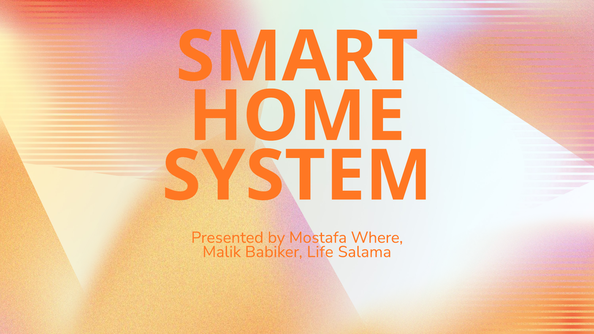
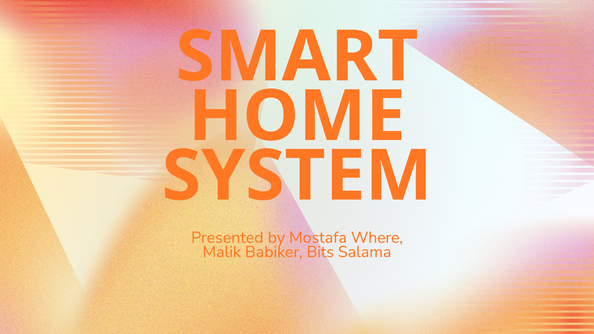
Life: Life -> Bits
